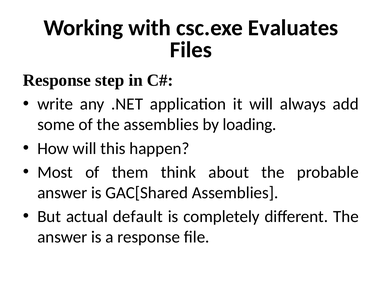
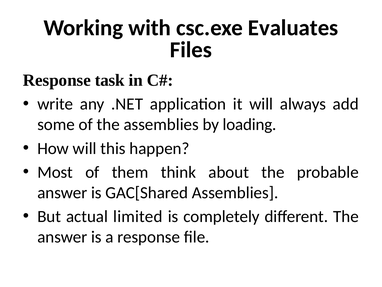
step: step -> task
default: default -> limited
